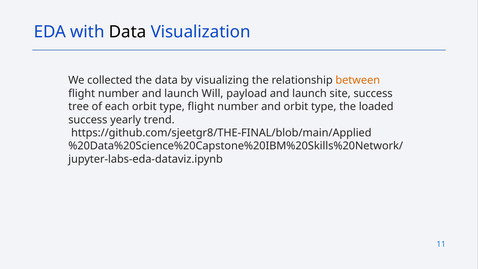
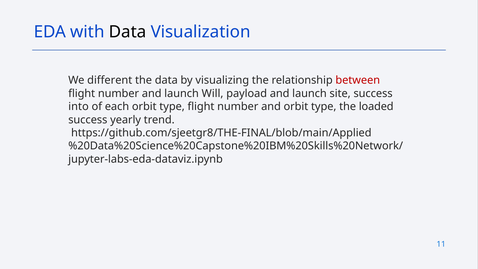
collected: collected -> different
between colour: orange -> red
tree: tree -> into
